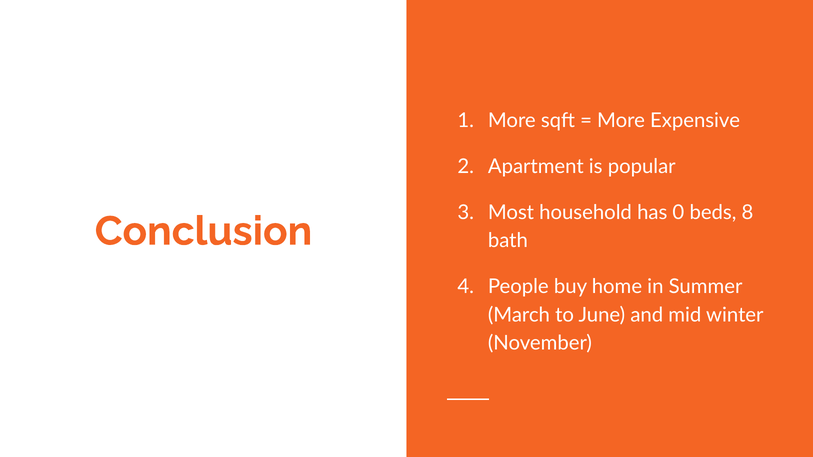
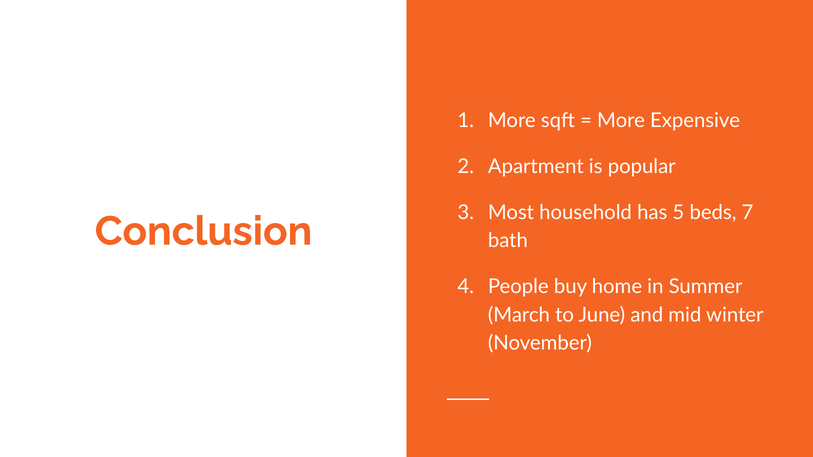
0: 0 -> 5
8: 8 -> 7
